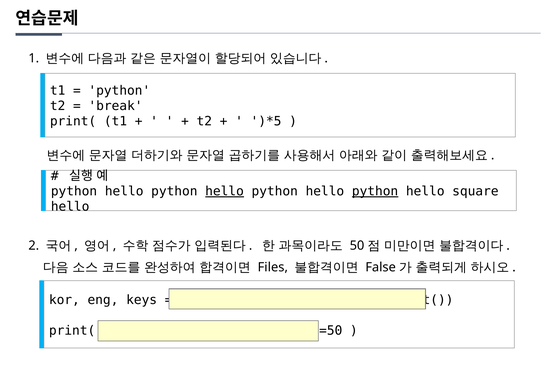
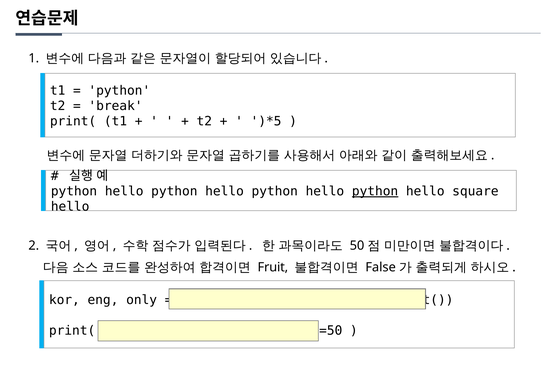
hello at (225, 191) underline: present -> none
Files: Files -> Fruit
keys: keys -> only
